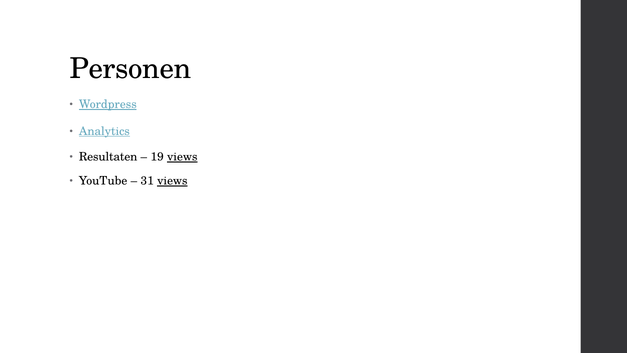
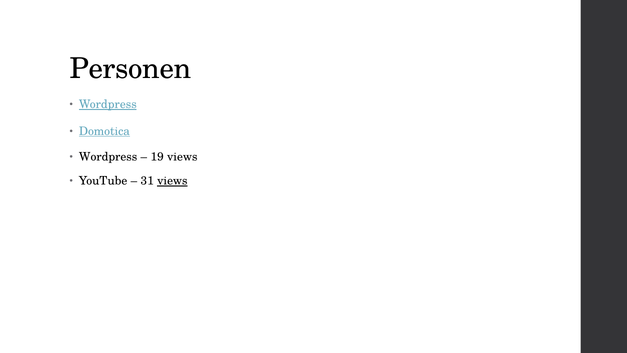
Analytics: Analytics -> Domotica
Resultaten at (108, 157): Resultaten -> Wordpress
views at (182, 157) underline: present -> none
